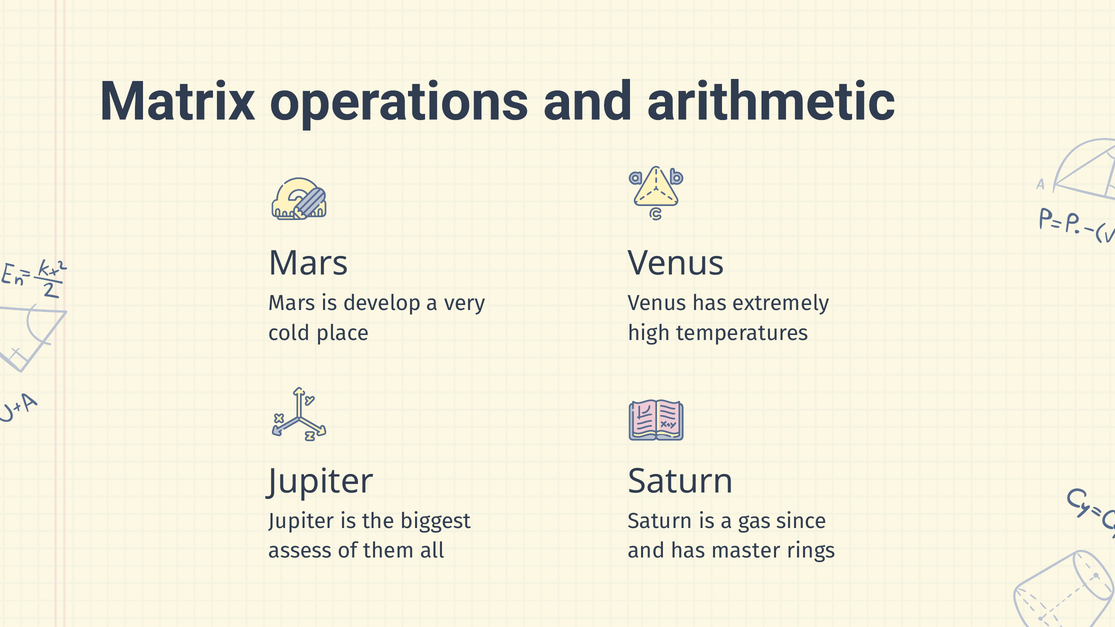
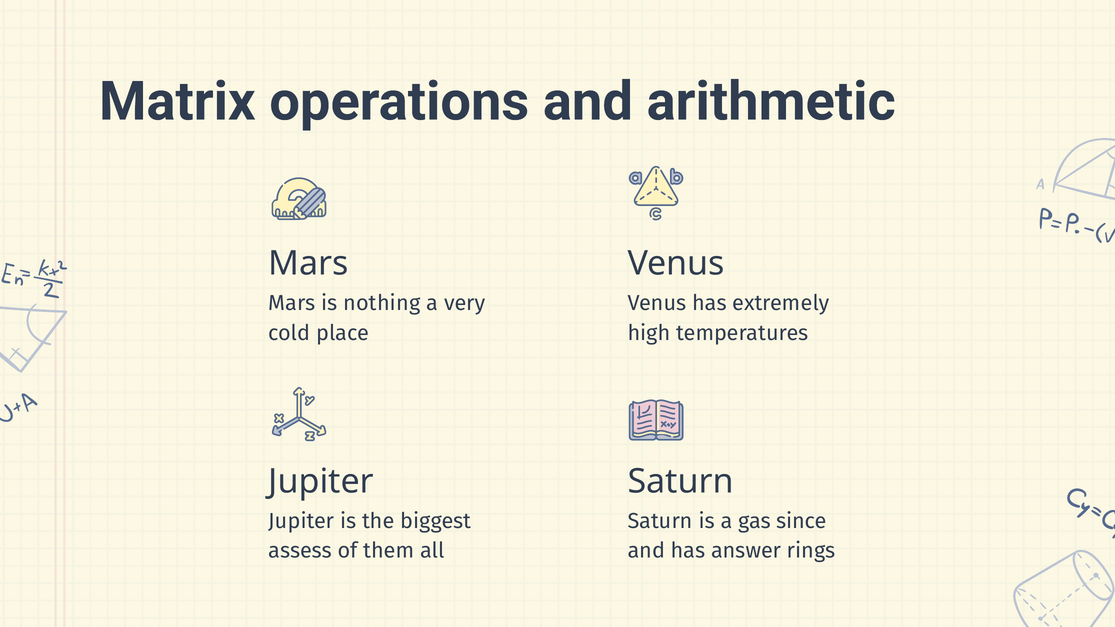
develop: develop -> nothing
master: master -> answer
